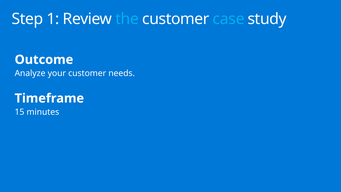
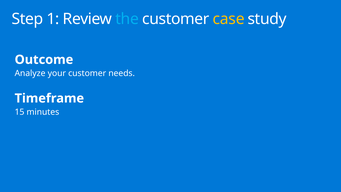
case colour: light blue -> yellow
